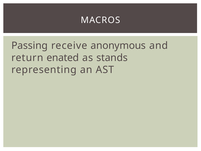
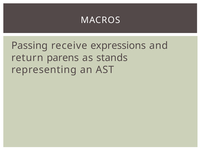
anonymous: anonymous -> expressions
enated: enated -> parens
